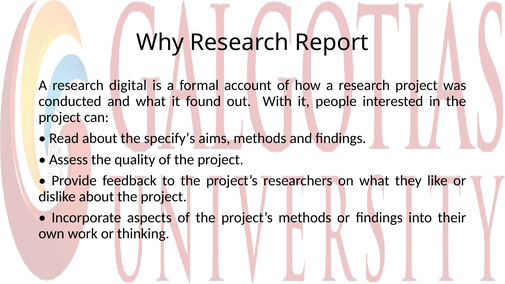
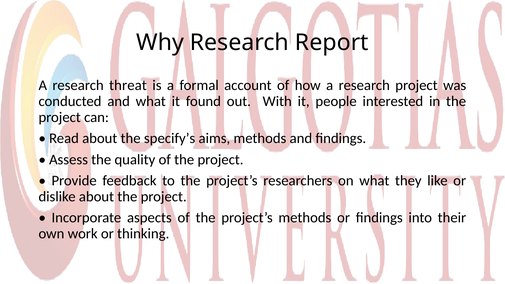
digital: digital -> threat
